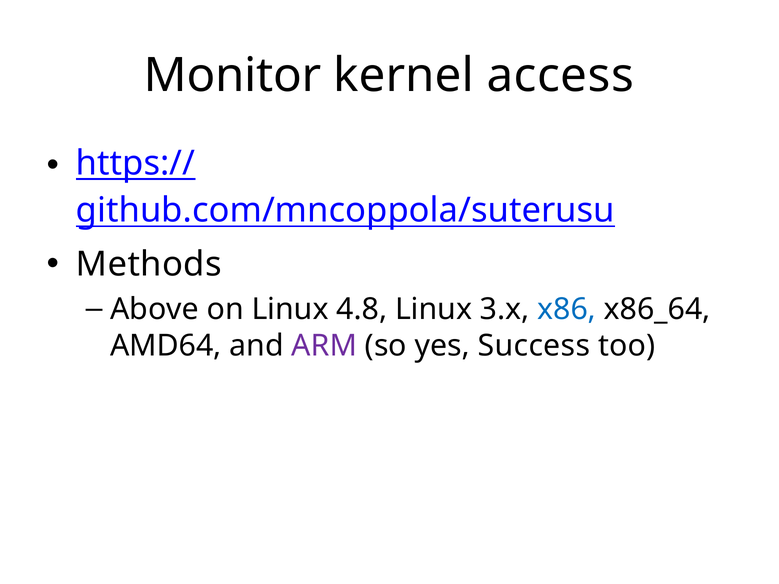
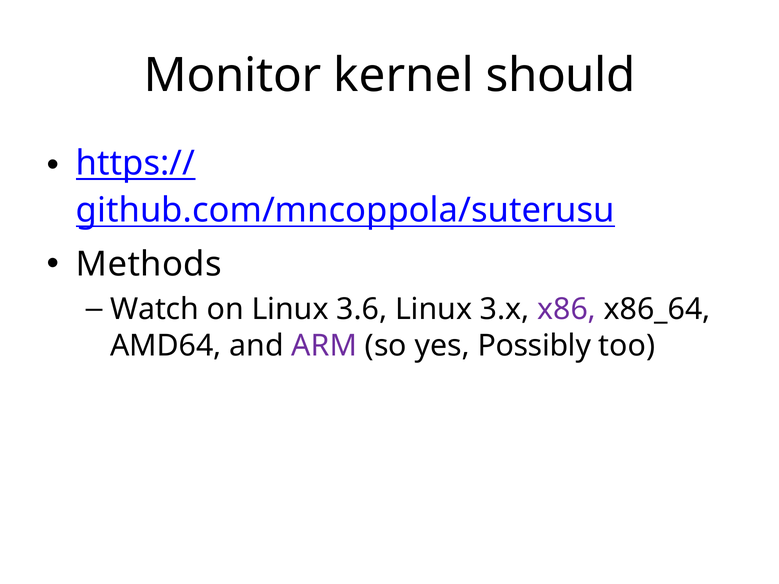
access: access -> should
Above: Above -> Watch
4.8: 4.8 -> 3.6
x86 colour: blue -> purple
Success: Success -> Possibly
